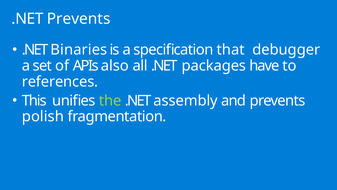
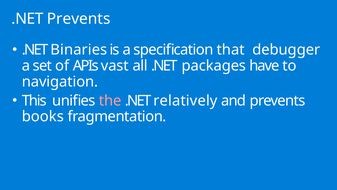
also: also -> vast
references: references -> navigation
the colour: light green -> pink
assembly: assembly -> relatively
polish: polish -> books
